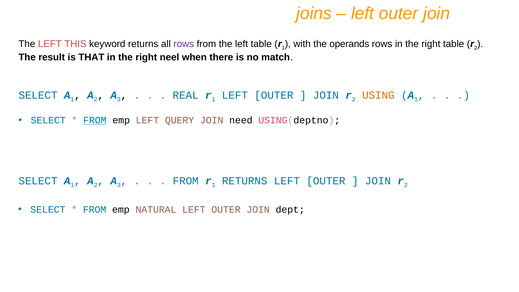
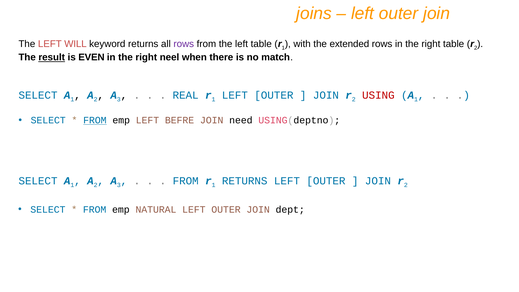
THIS: THIS -> WILL
operands: operands -> extended
result underline: none -> present
THAT: THAT -> EVEN
USING colour: orange -> red
QUERY: QUERY -> BEFRE
